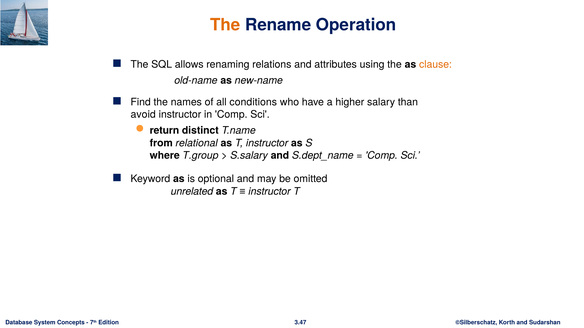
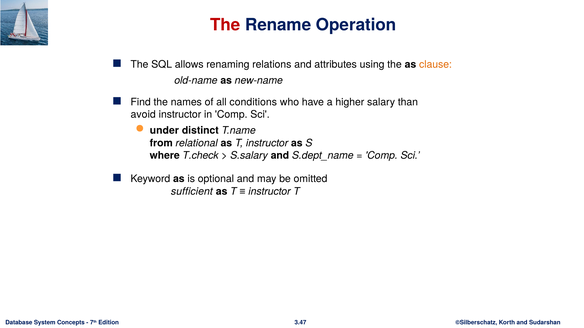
The at (225, 25) colour: orange -> red
return: return -> under
T.group: T.group -> T.check
unrelated: unrelated -> sufficient
